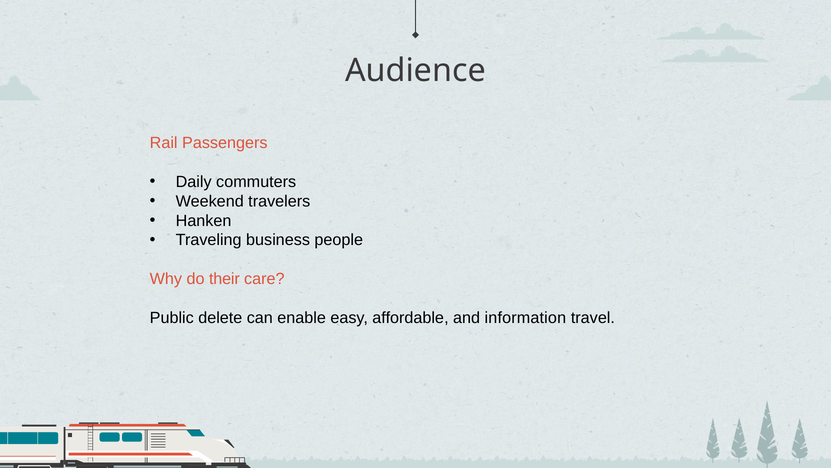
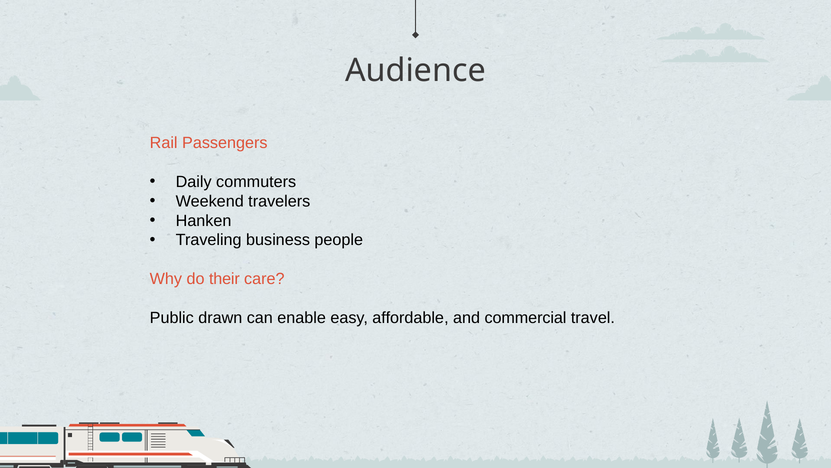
delete: delete -> drawn
information: information -> commercial
